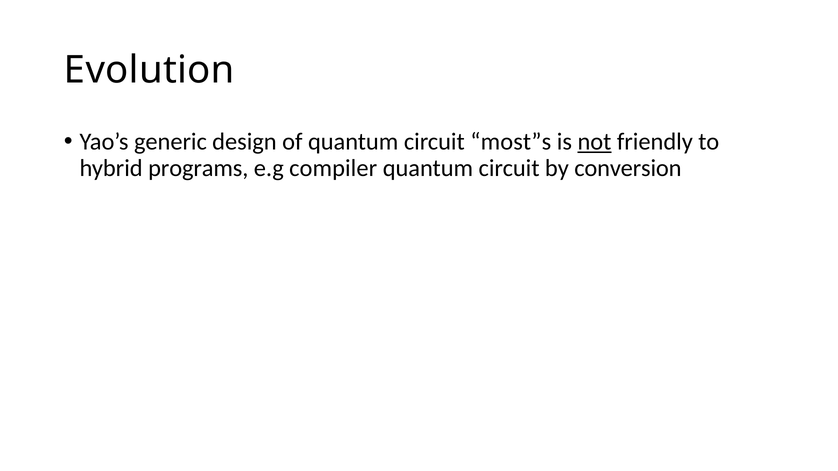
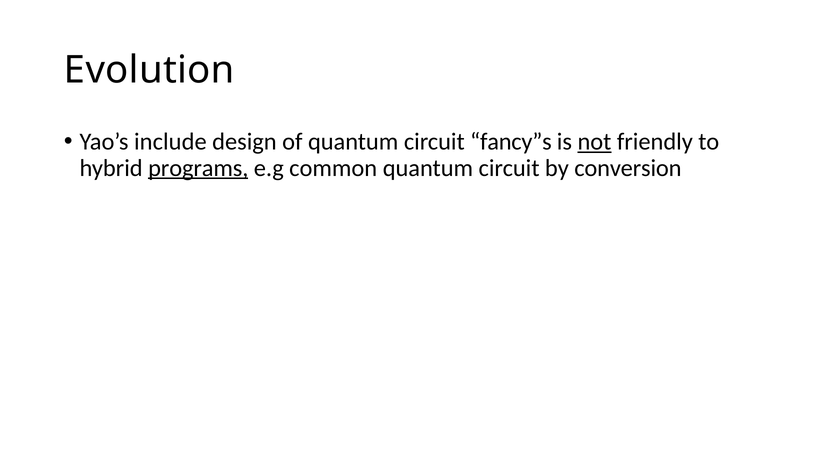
generic: generic -> include
most”s: most”s -> fancy”s
programs underline: none -> present
compiler: compiler -> common
